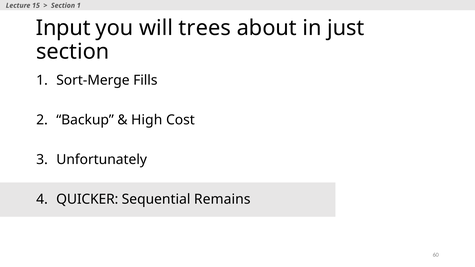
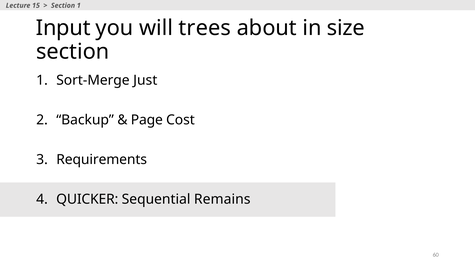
just: just -> size
Fills: Fills -> Just
High: High -> Page
Unfortunately: Unfortunately -> Requirements
